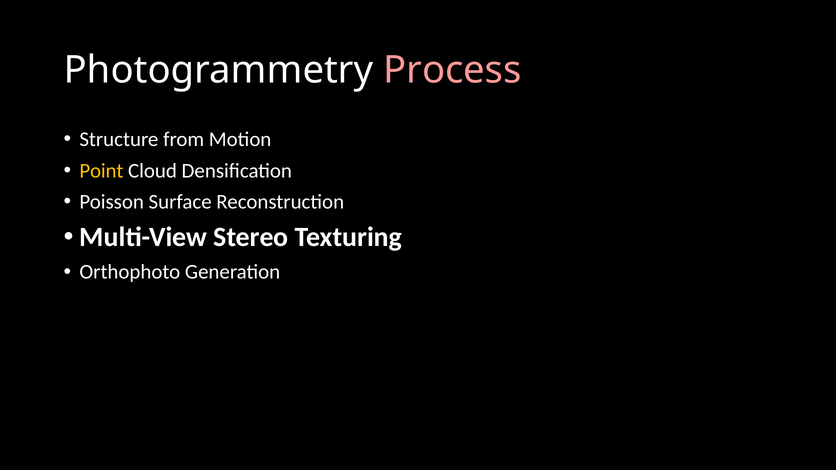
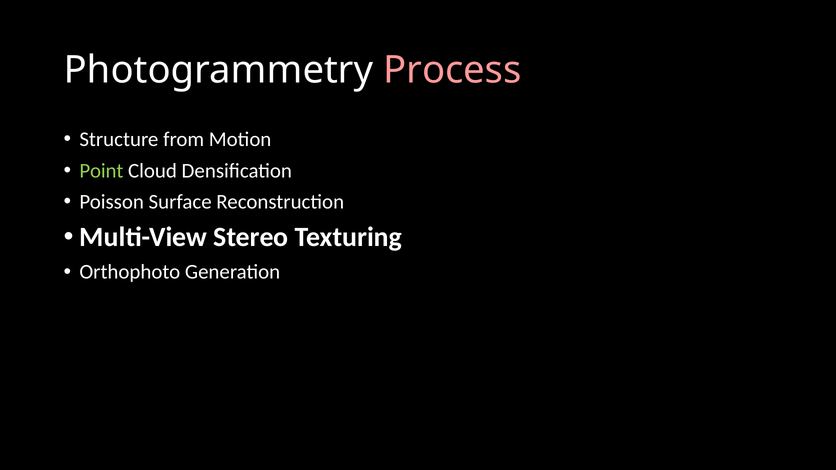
Point colour: yellow -> light green
